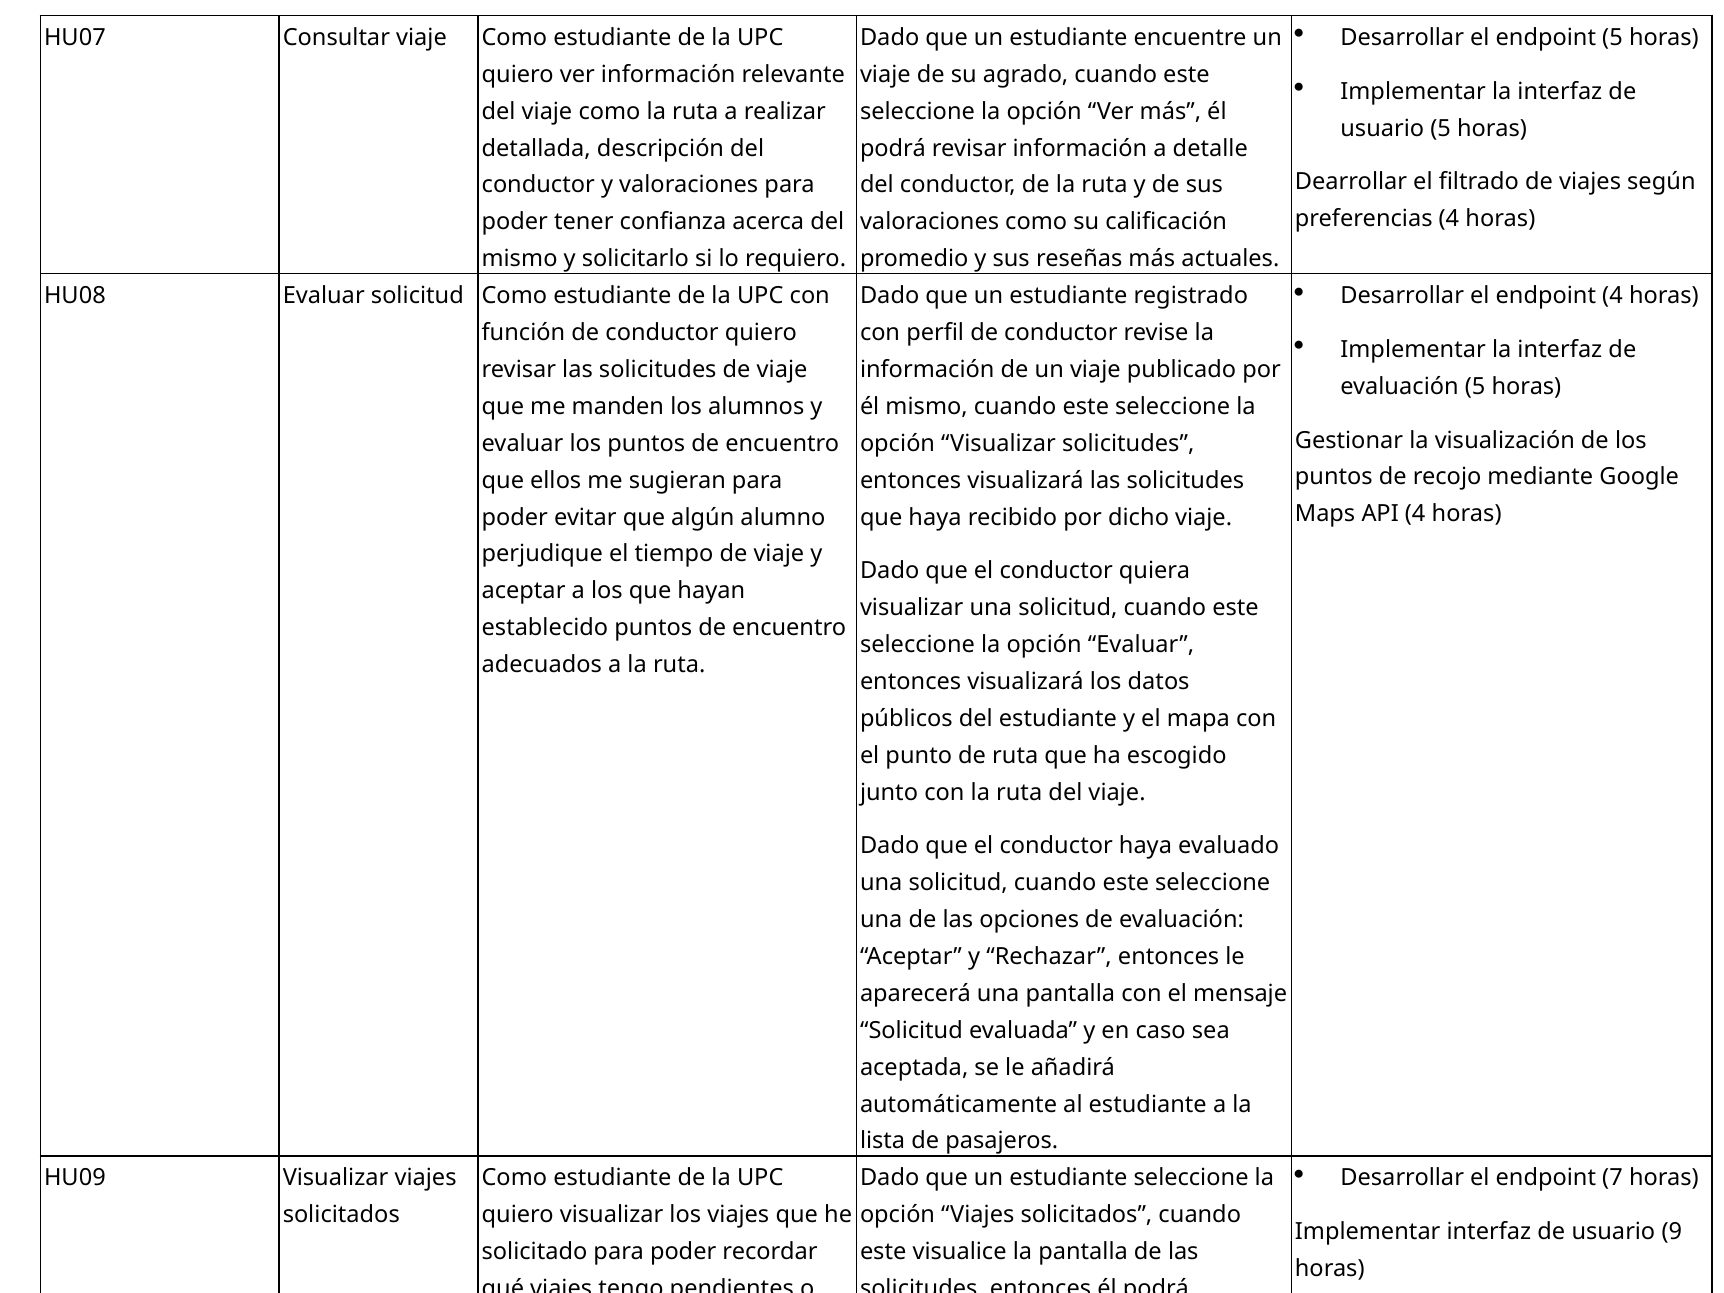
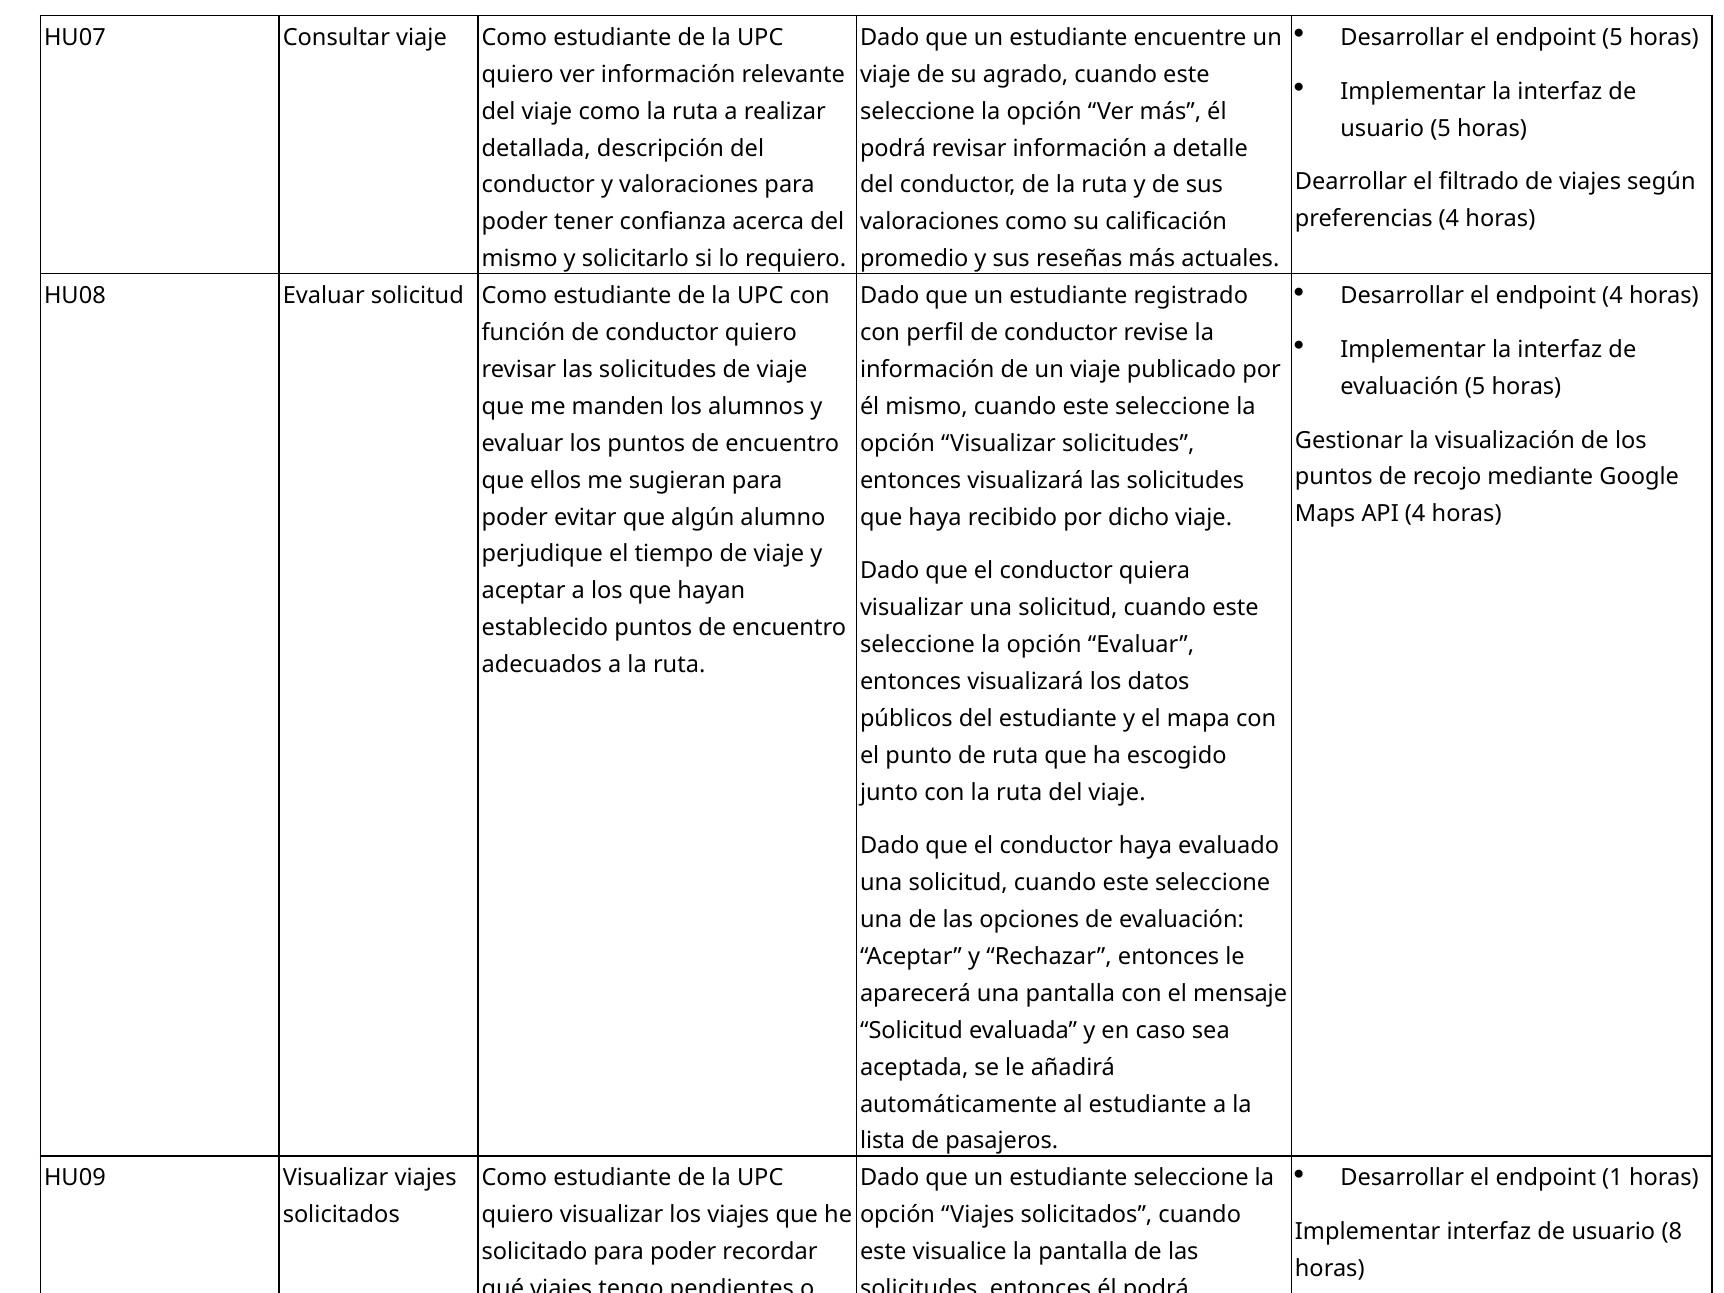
7: 7 -> 1
9: 9 -> 8
